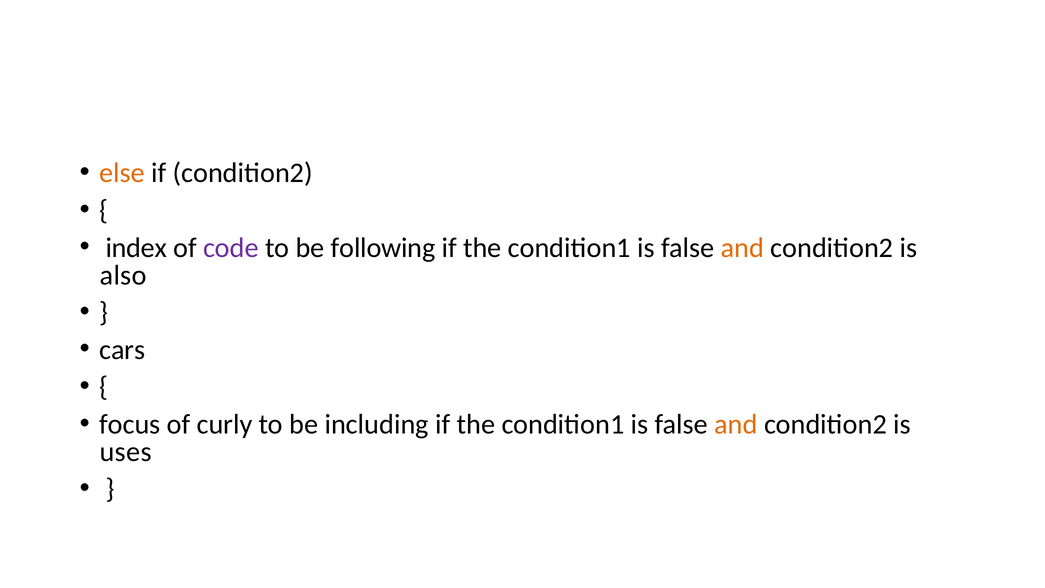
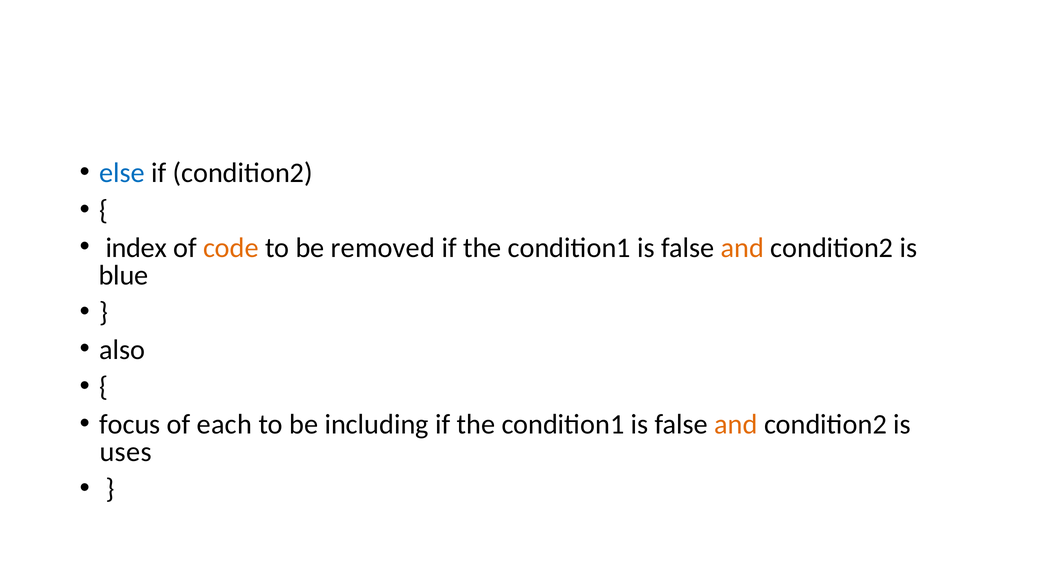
else colour: orange -> blue
code colour: purple -> orange
following: following -> removed
also: also -> blue
cars: cars -> also
curly: curly -> each
